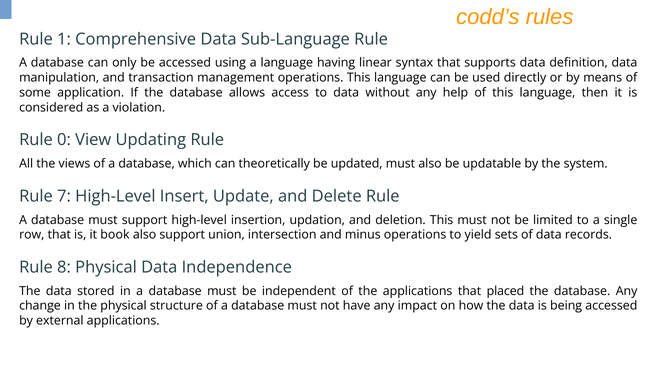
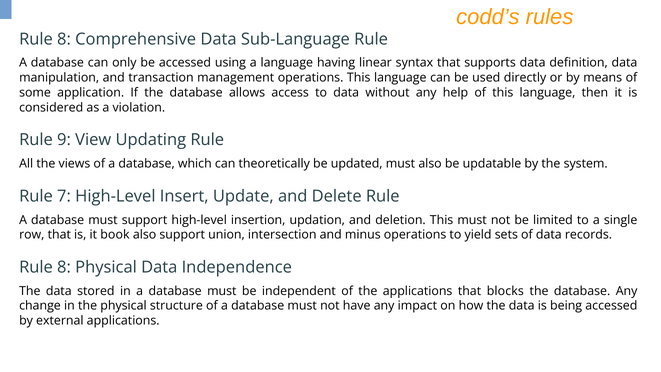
1 at (64, 39): 1 -> 8
0: 0 -> 9
placed: placed -> blocks
